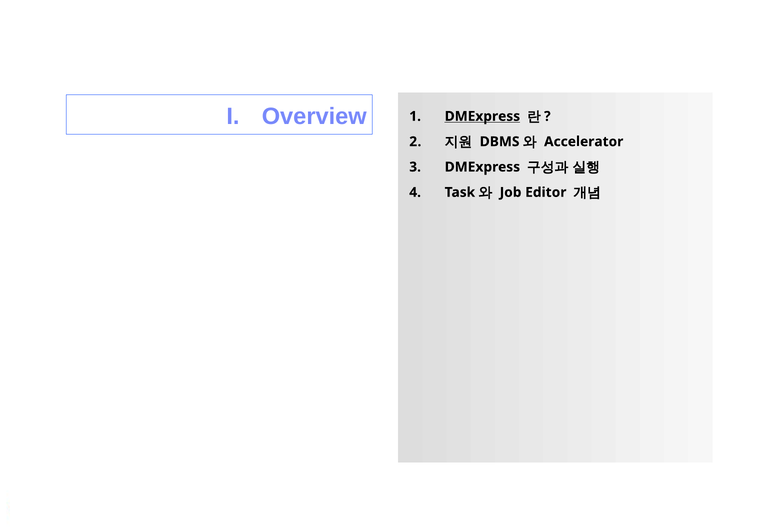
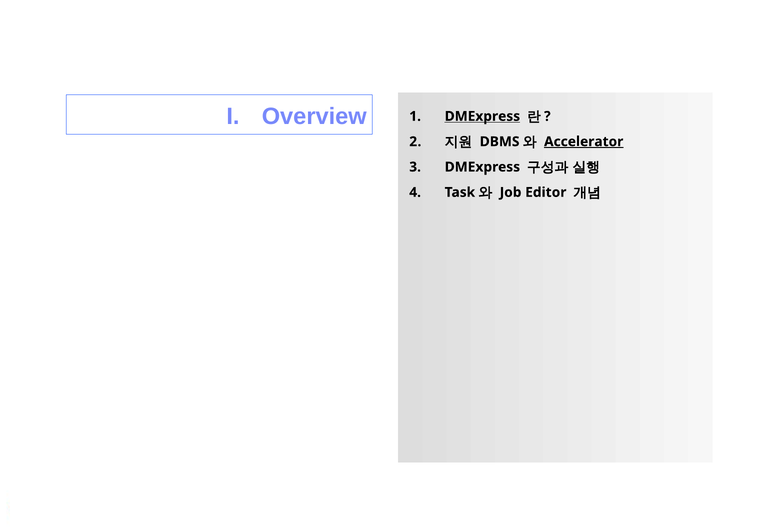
Accelerator underline: none -> present
